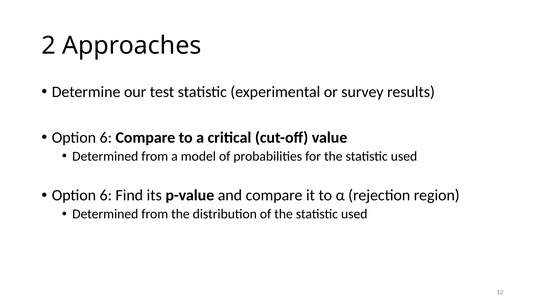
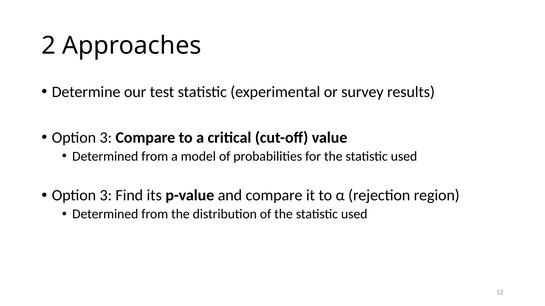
6 at (106, 138): 6 -> 3
6 at (106, 196): 6 -> 3
